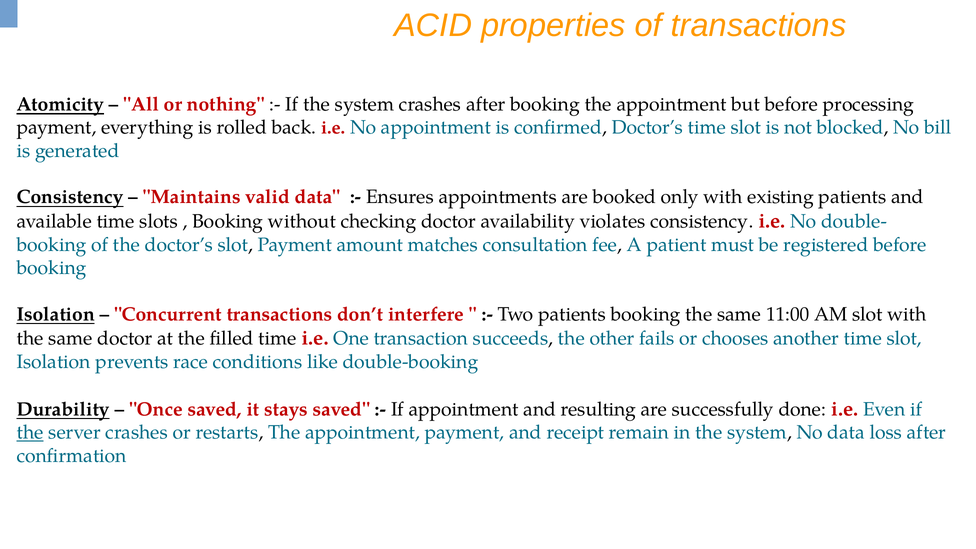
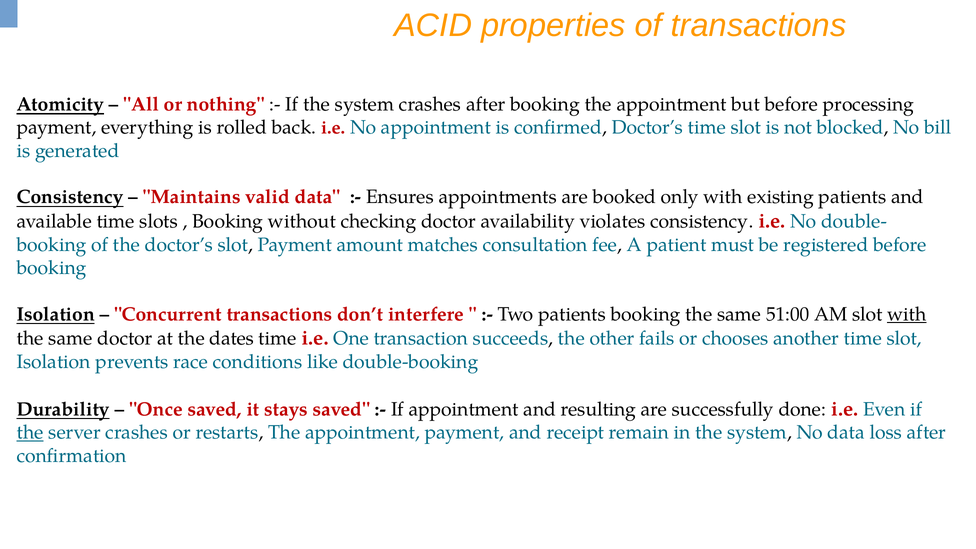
11:00: 11:00 -> 51:00
with at (907, 314) underline: none -> present
filled: filled -> dates
